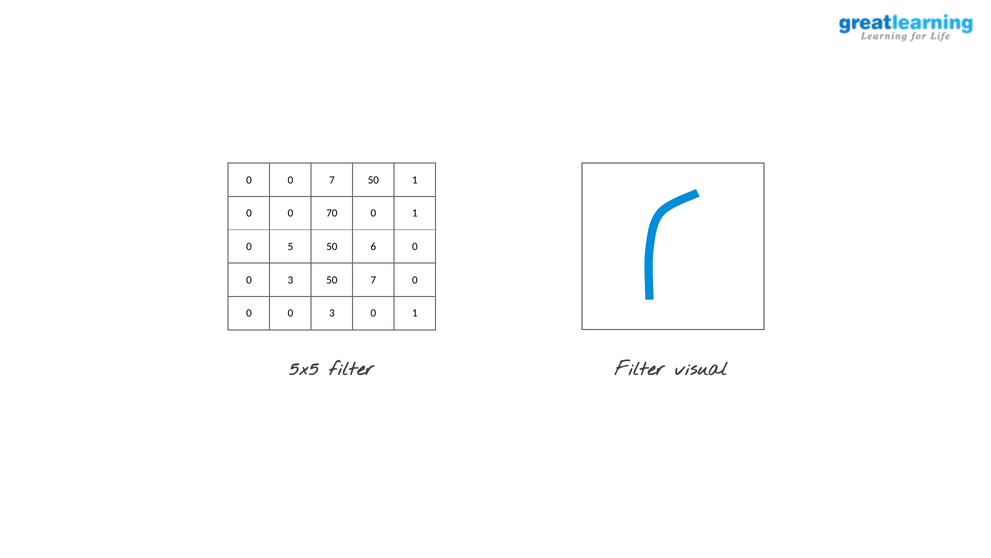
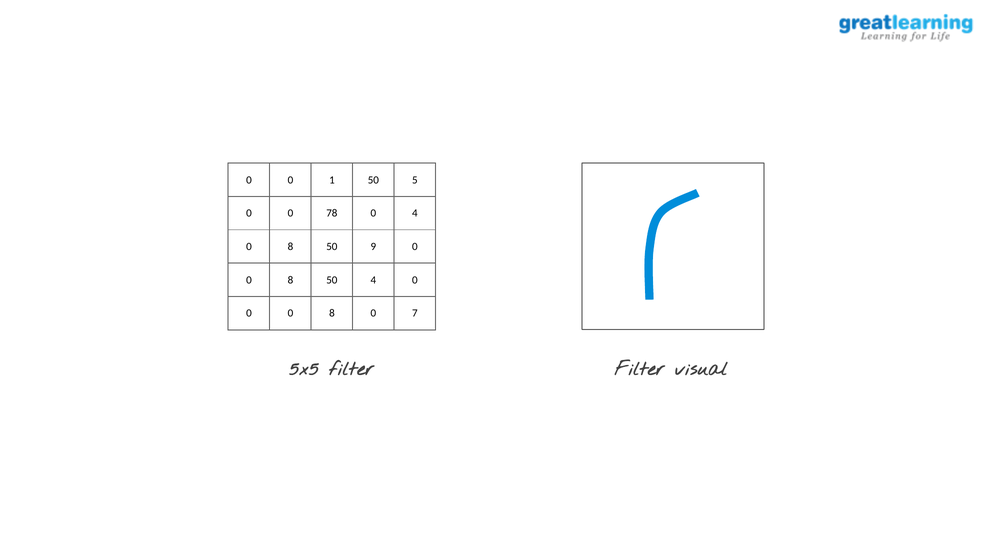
0 7: 7 -> 1
50 1: 1 -> 5
70: 70 -> 78
1 at (415, 213): 1 -> 4
5 at (290, 246): 5 -> 8
6: 6 -> 9
3 at (290, 280): 3 -> 8
50 7: 7 -> 4
3 at (332, 313): 3 -> 8
1 at (415, 313): 1 -> 7
